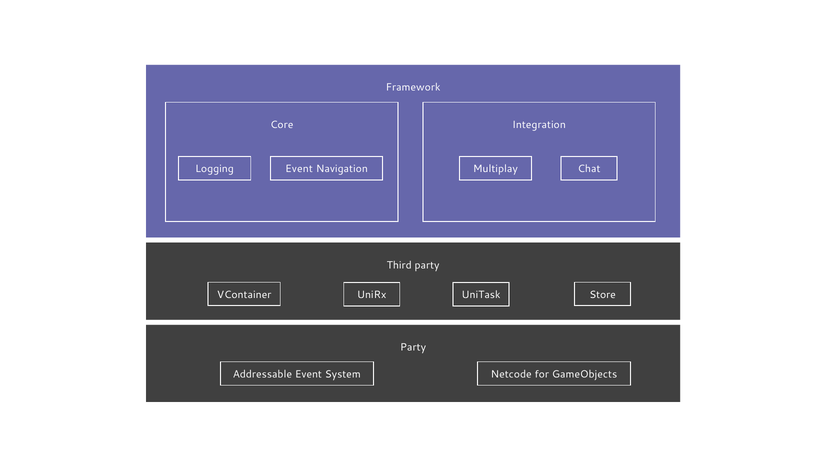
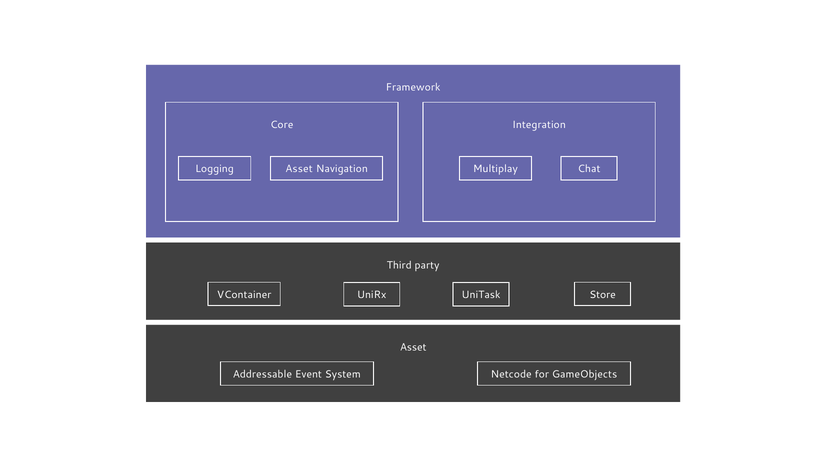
Event at (299, 169): Event -> Asset
Party at (413, 348): Party -> Asset
